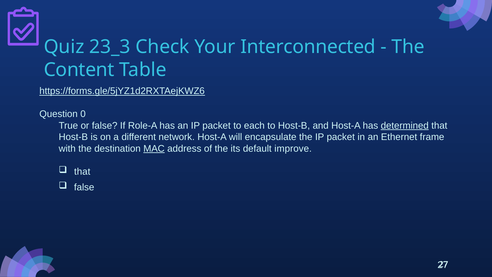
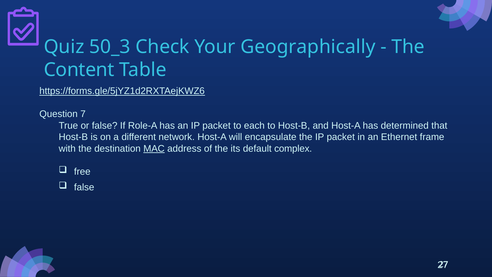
23_3: 23_3 -> 50_3
Interconnected: Interconnected -> Geographically
0: 0 -> 7
determined underline: present -> none
improve: improve -> complex
that at (82, 171): that -> free
